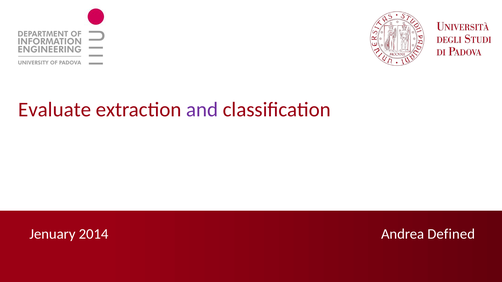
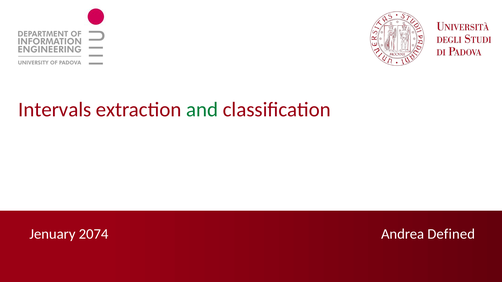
Evaluate: Evaluate -> Intervals
and colour: purple -> green
2014: 2014 -> 2074
